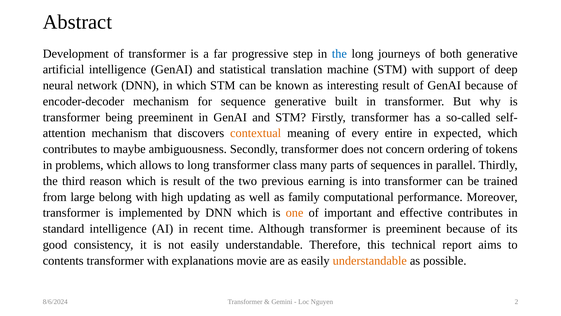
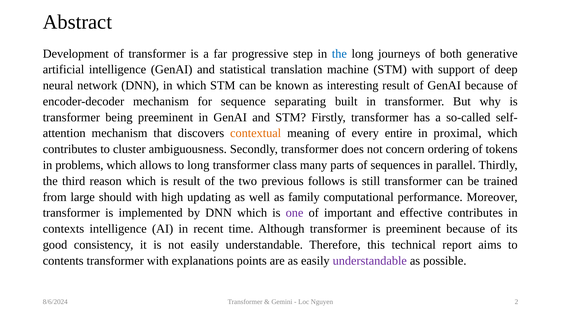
sequence generative: generative -> separating
expected: expected -> proximal
maybe: maybe -> cluster
earning: earning -> follows
into: into -> still
belong: belong -> should
one colour: orange -> purple
standard: standard -> contexts
movie: movie -> points
understandable at (370, 260) colour: orange -> purple
